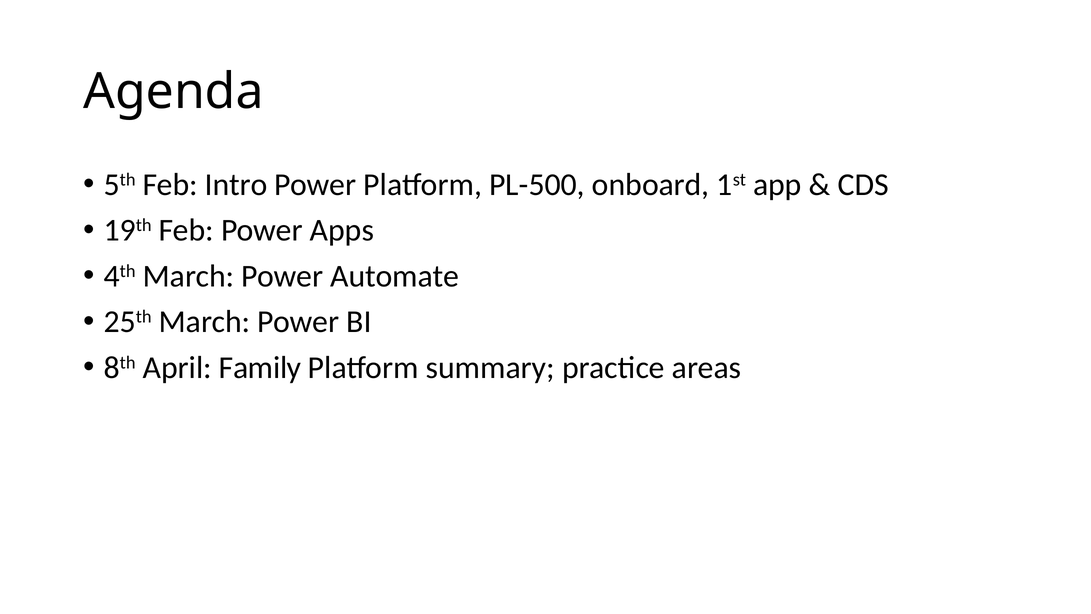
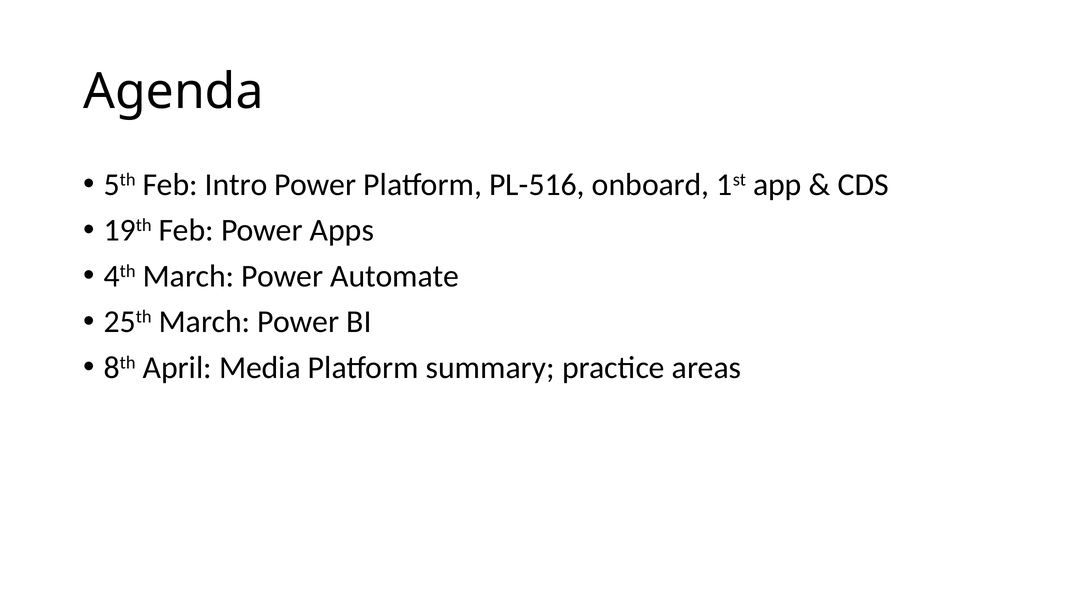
PL-500: PL-500 -> PL-516
Family: Family -> Media
